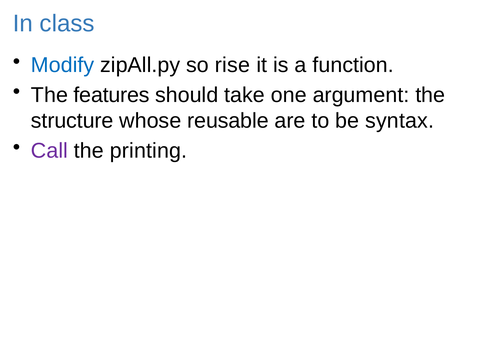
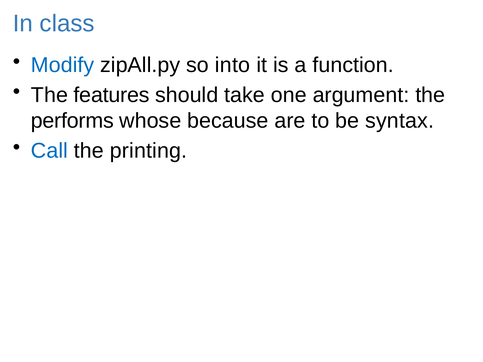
rise: rise -> into
structure: structure -> performs
reusable: reusable -> because
Call colour: purple -> blue
